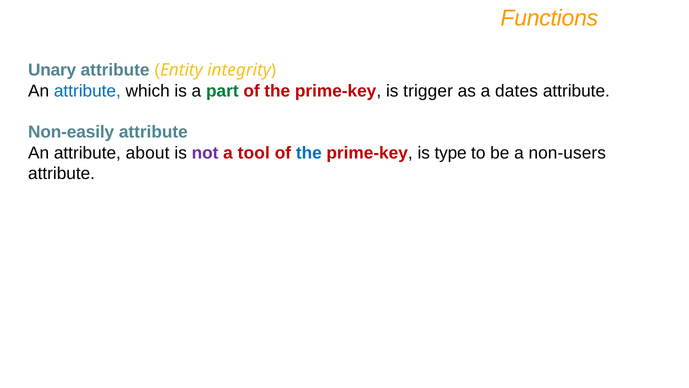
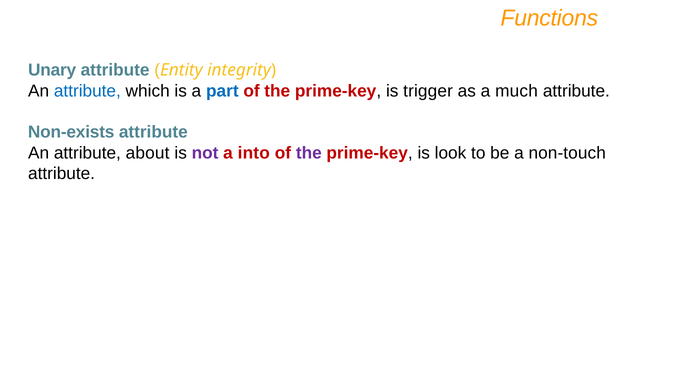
part colour: green -> blue
dates: dates -> much
Non-easily: Non-easily -> Non-exists
tool: tool -> into
the at (309, 153) colour: blue -> purple
type: type -> look
non-users: non-users -> non-touch
